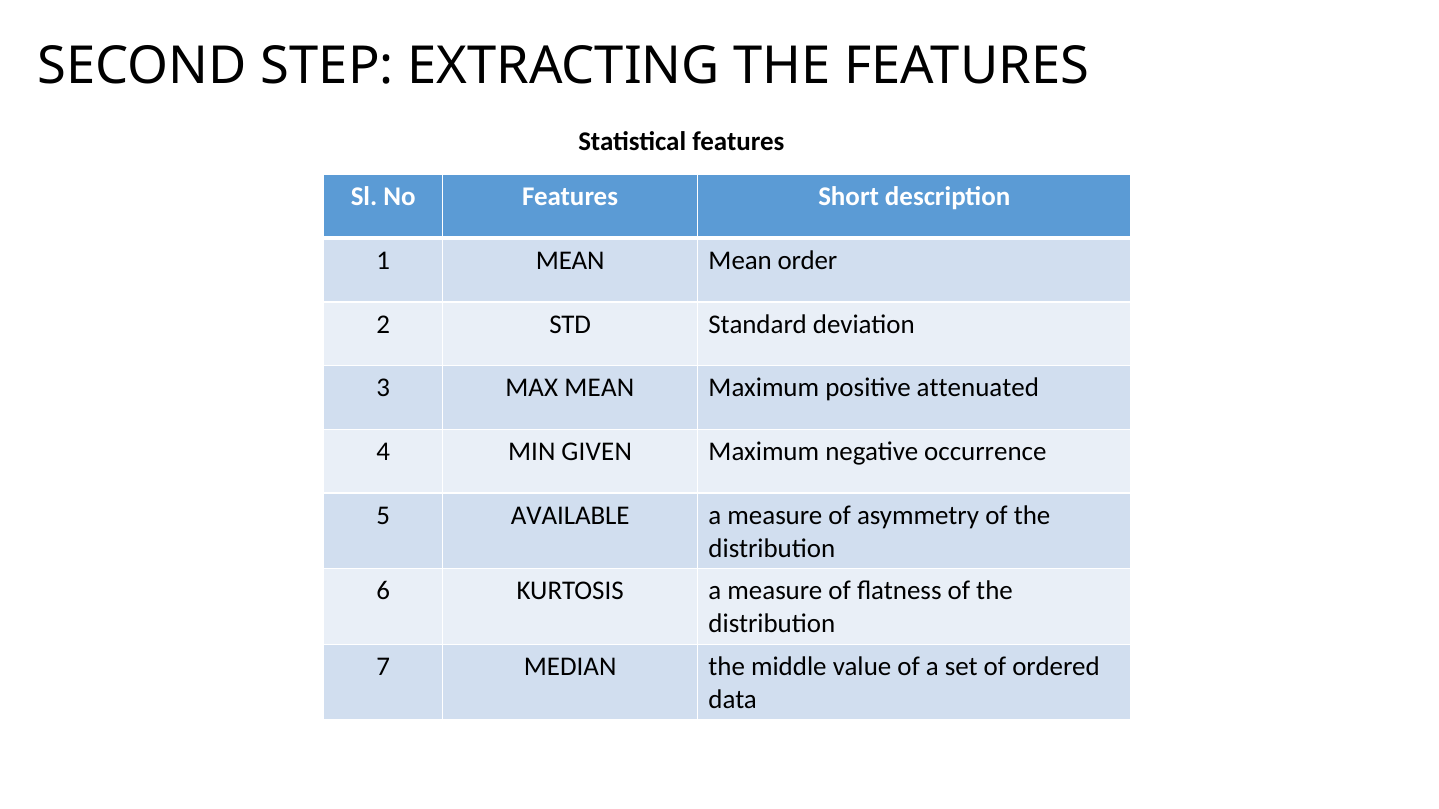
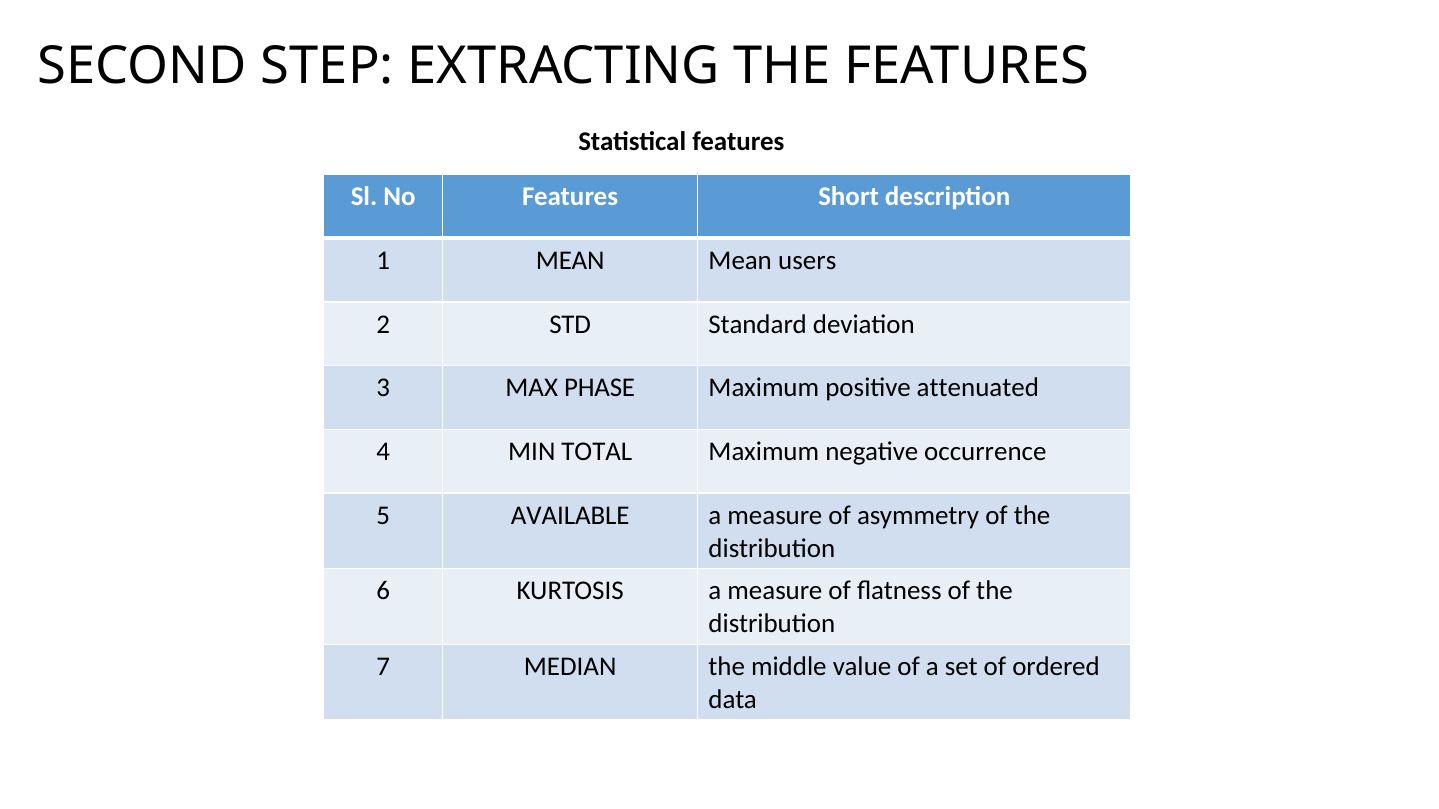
order: order -> users
MAX MEAN: MEAN -> PHASE
GIVEN: GIVEN -> TOTAL
